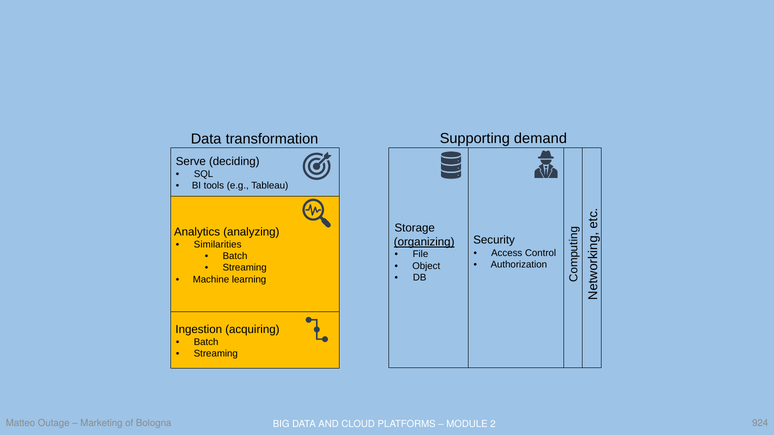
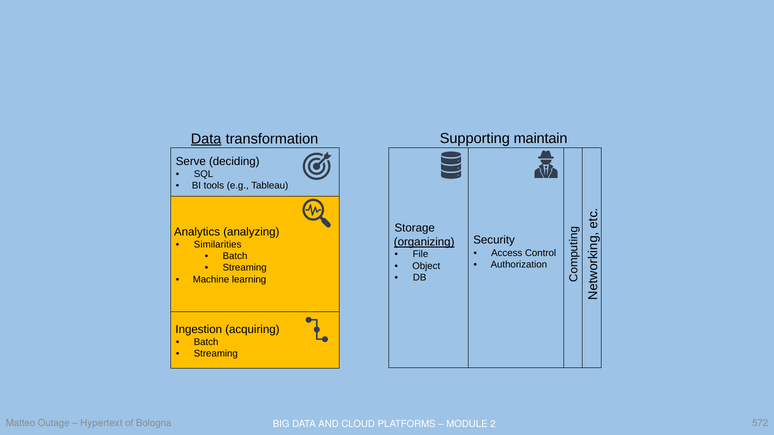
demand: demand -> maintain
Data at (206, 139) underline: none -> present
Marketing: Marketing -> Hypertext
924: 924 -> 572
